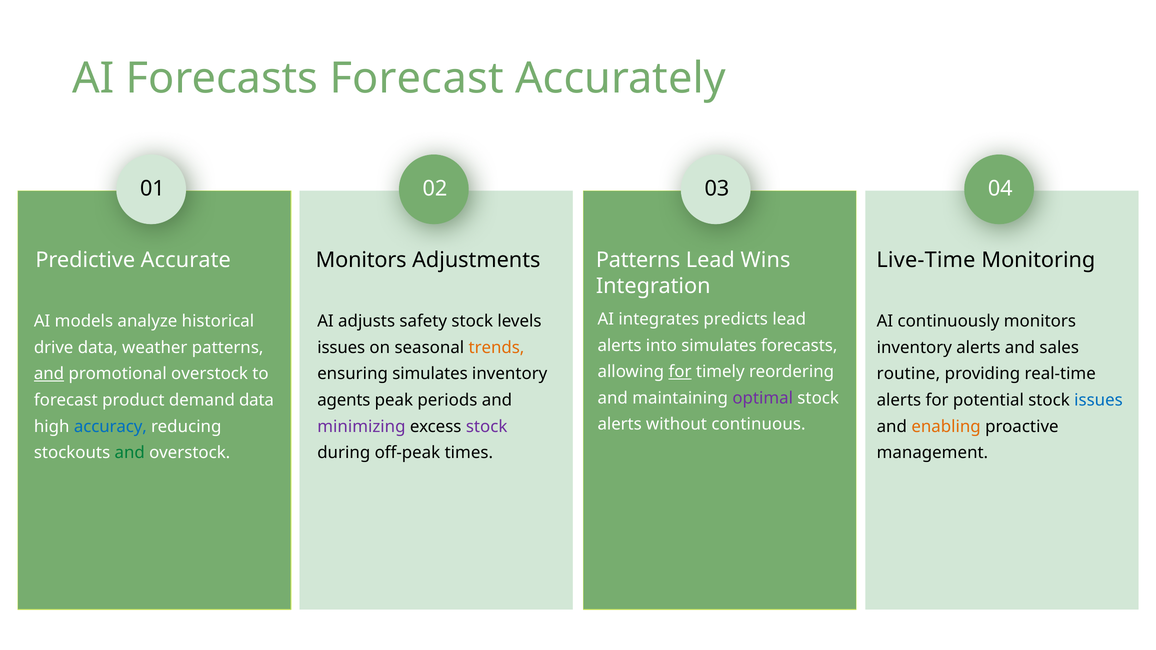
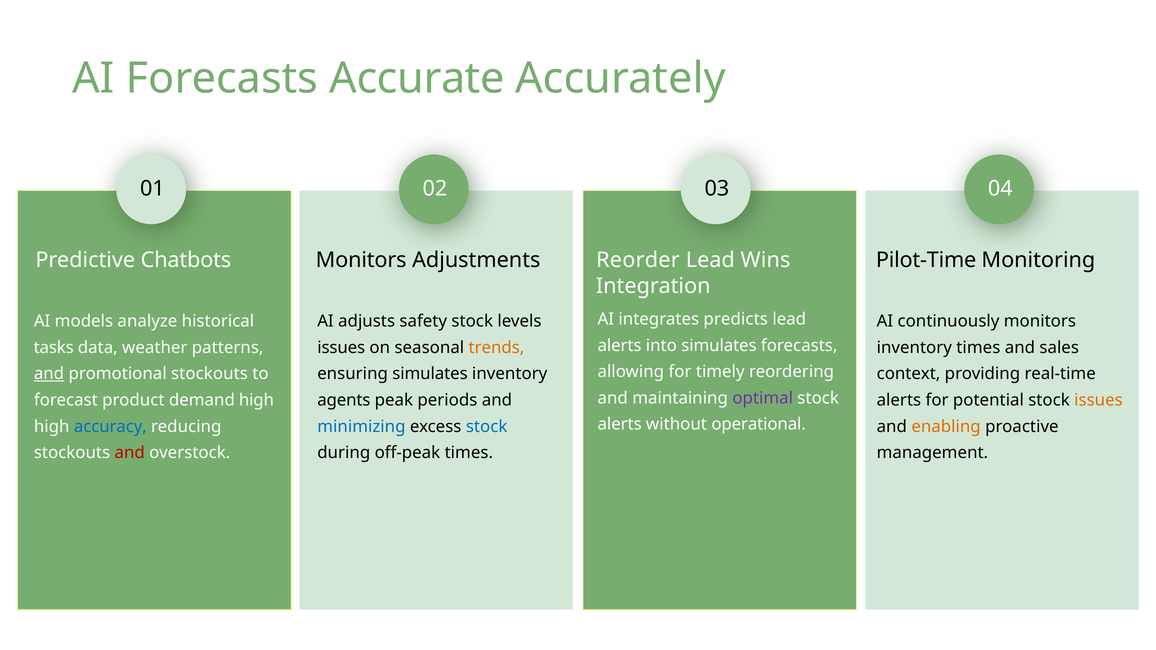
Forecasts Forecast: Forecast -> Accurate
Accurate: Accurate -> Chatbots
Patterns at (638, 260): Patterns -> Reorder
Live-Time: Live-Time -> Pilot-Time
drive: drive -> tasks
inventory alerts: alerts -> times
for at (680, 372) underline: present -> none
promotional overstock: overstock -> stockouts
routine: routine -> context
demand data: data -> high
issues at (1098, 400) colour: blue -> orange
continuous: continuous -> operational
minimizing colour: purple -> blue
stock at (487, 427) colour: purple -> blue
and at (130, 453) colour: green -> red
